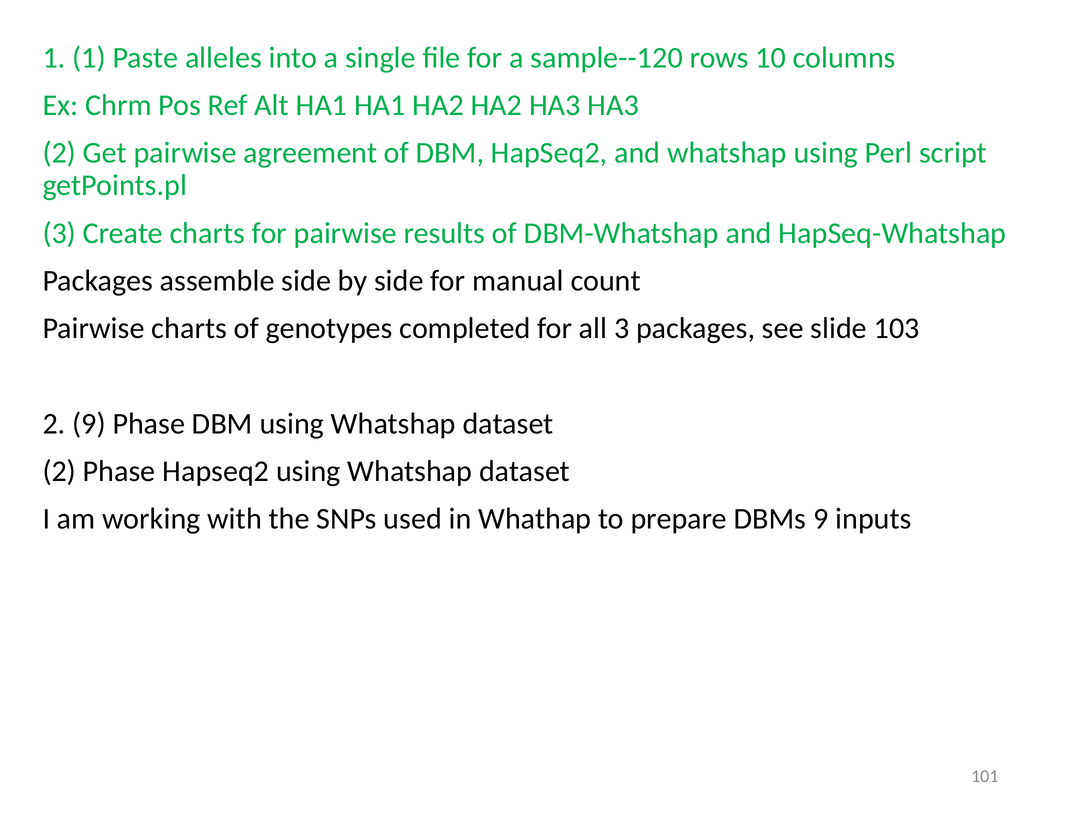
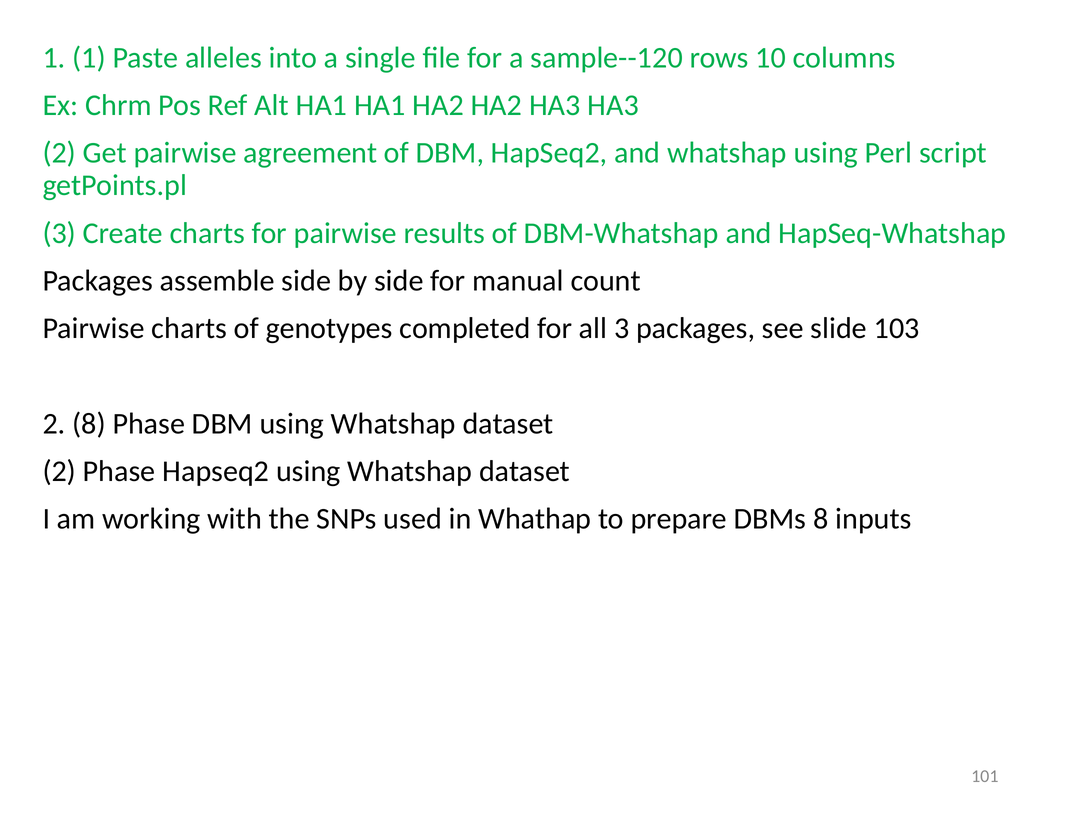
2 9: 9 -> 8
DBMs 9: 9 -> 8
